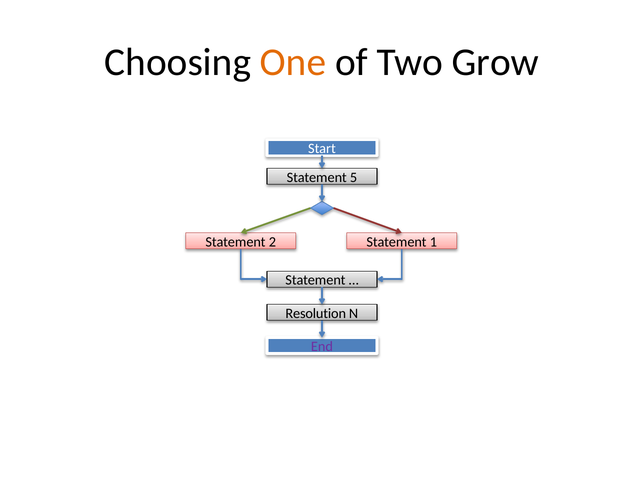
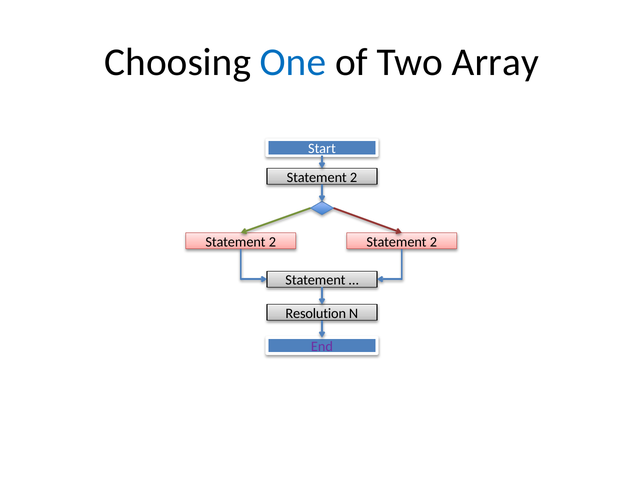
One colour: orange -> blue
Grow: Grow -> Array
5 at (354, 177): 5 -> 2
1 at (433, 242): 1 -> 2
